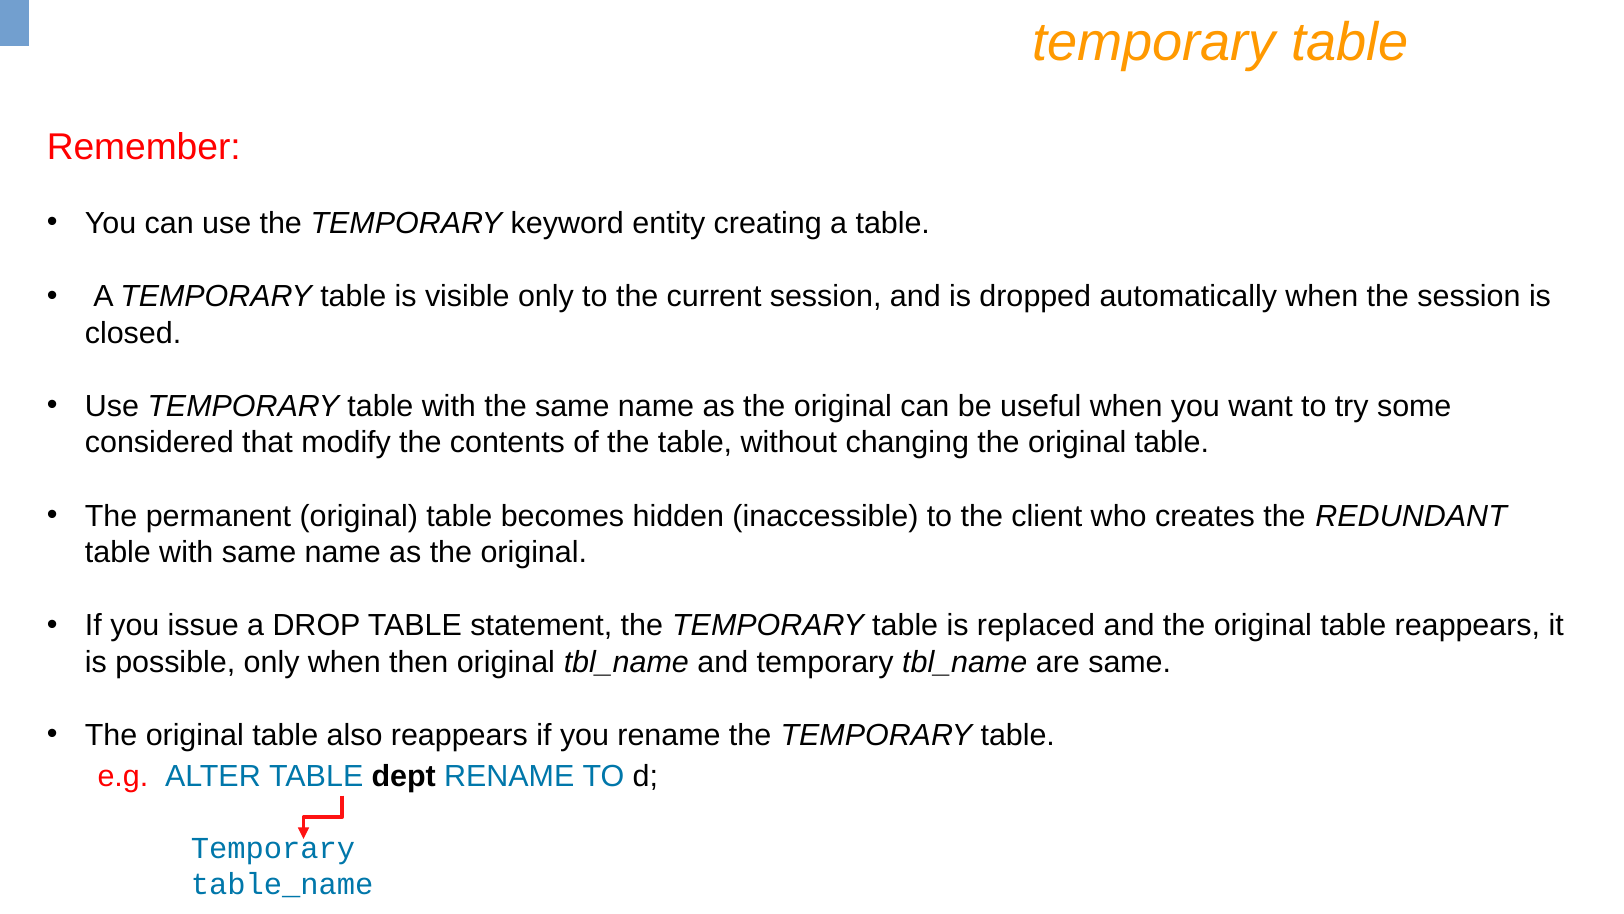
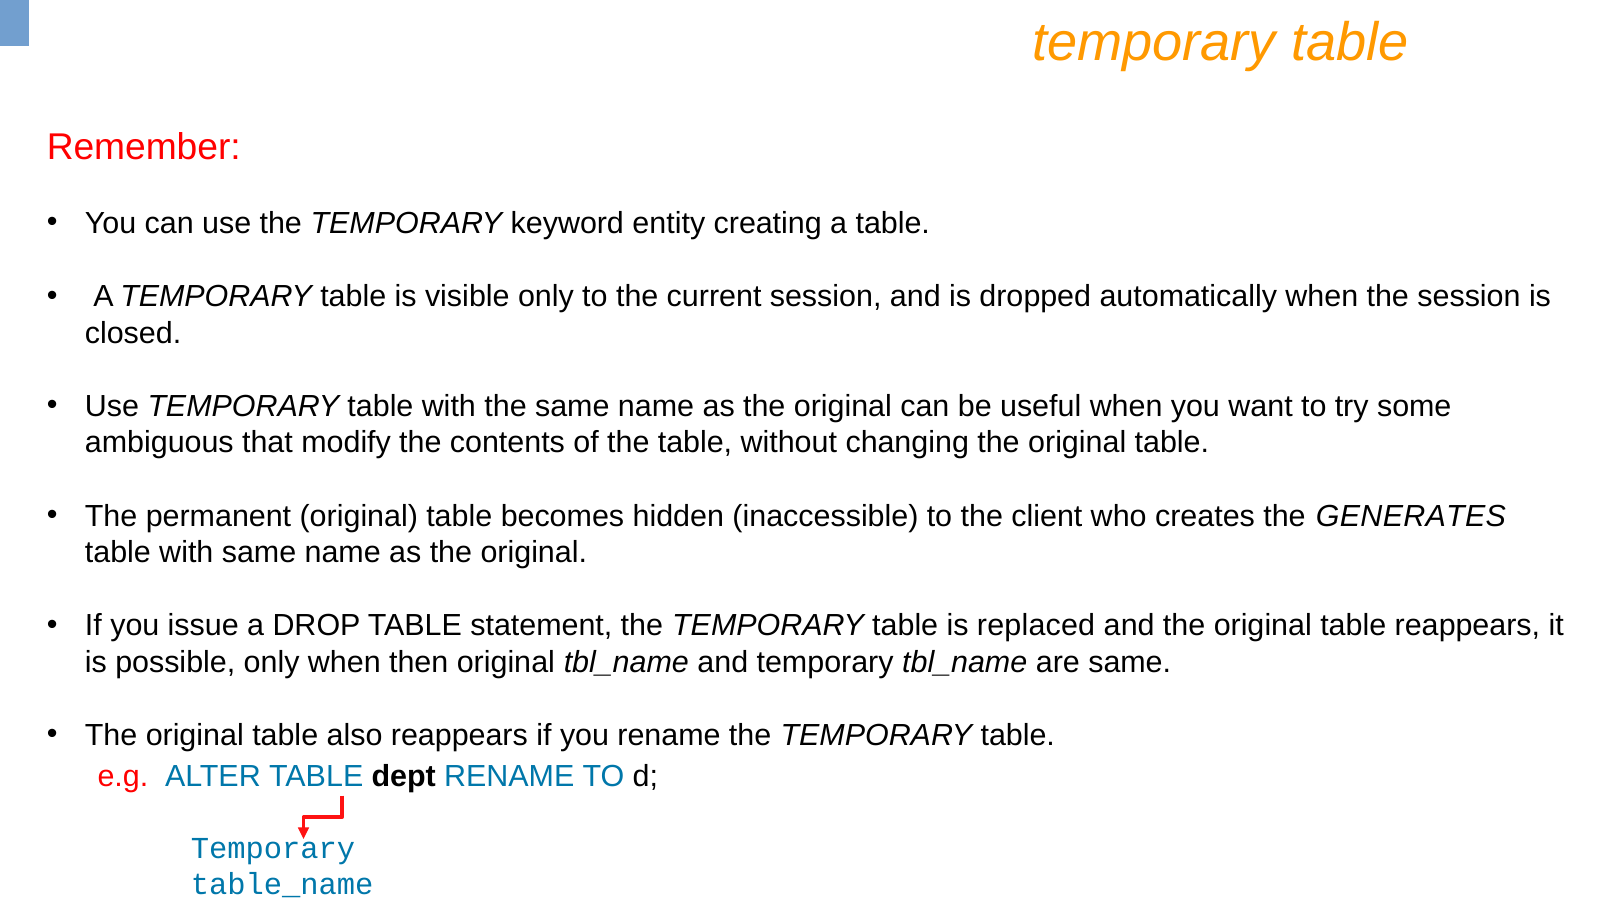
considered: considered -> ambiguous
REDUNDANT: REDUNDANT -> GENERATES
